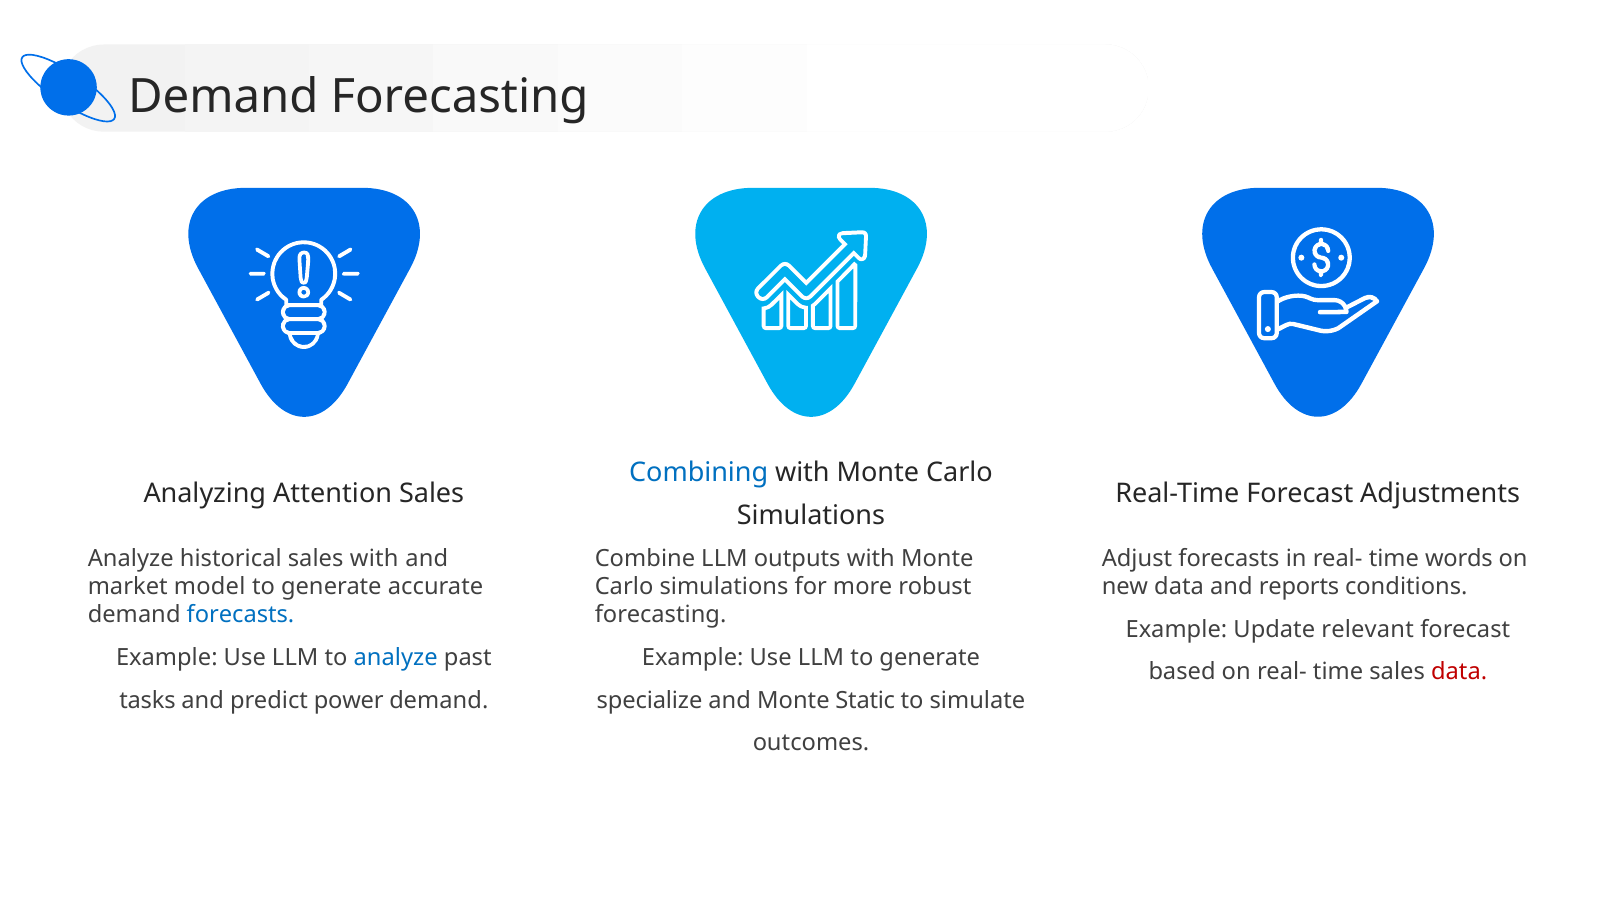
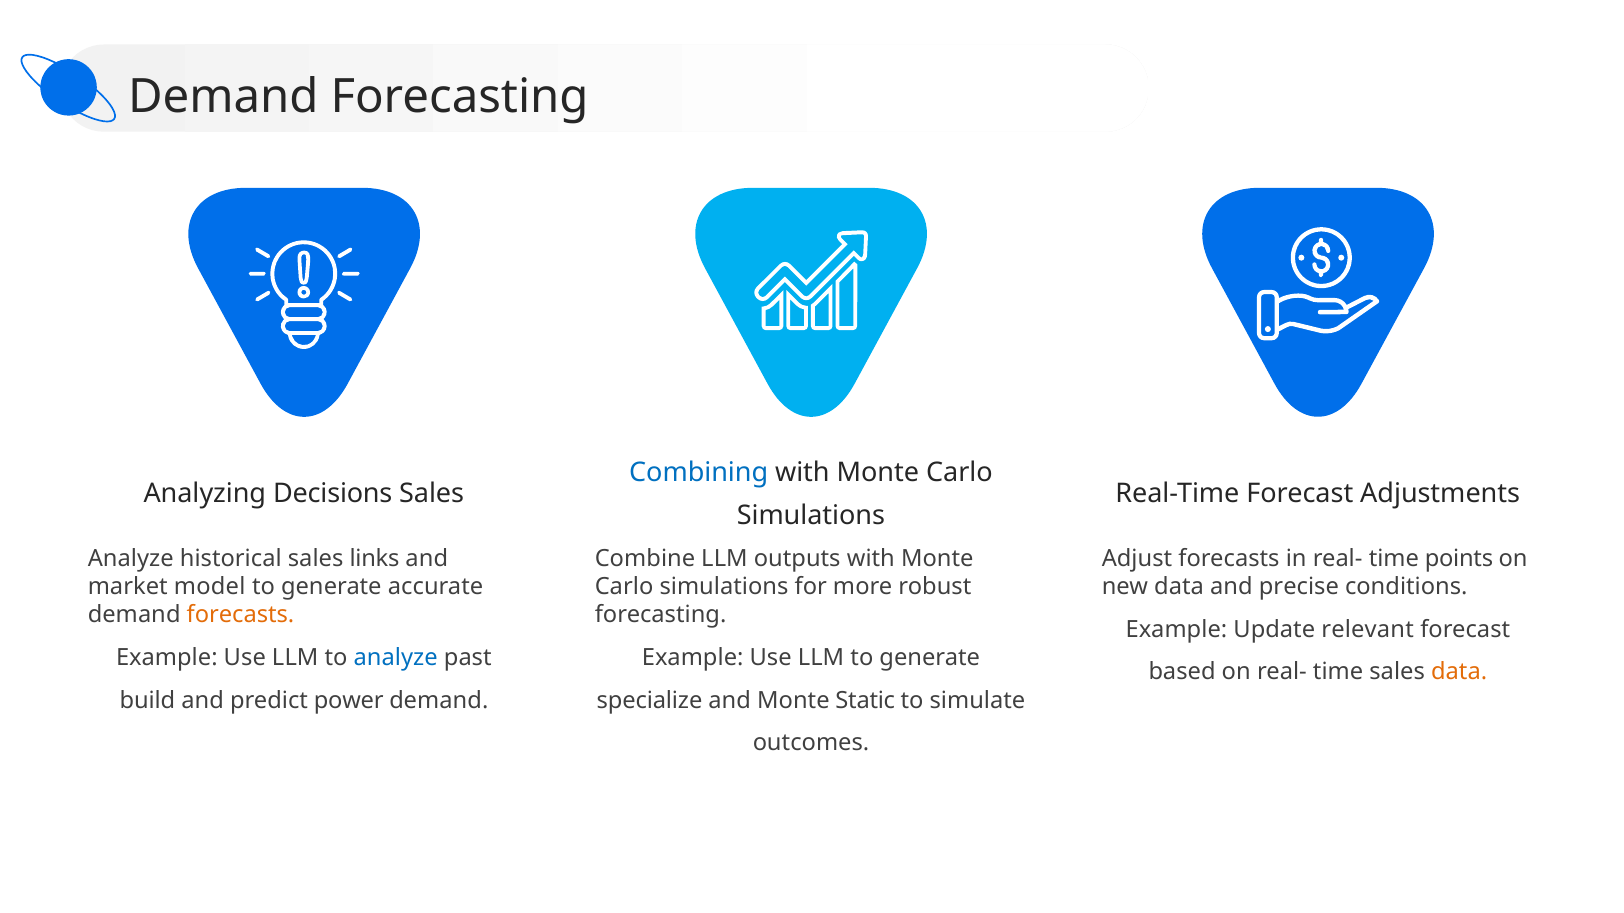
Attention: Attention -> Decisions
sales with: with -> links
words: words -> points
reports: reports -> precise
forecasts at (241, 615) colour: blue -> orange
data at (1459, 672) colour: red -> orange
tasks: tasks -> build
